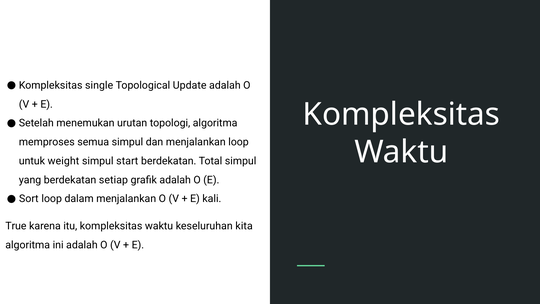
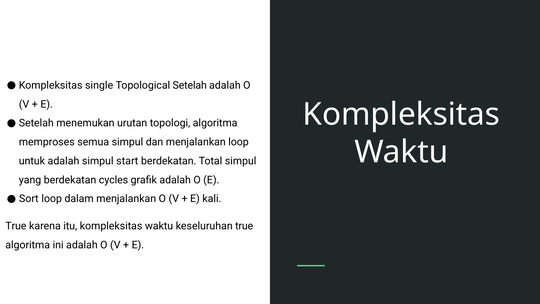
Topological Update: Update -> Setelah
untuk weight: weight -> adalah
setiap: setiap -> cycles
keseluruhan kita: kita -> true
